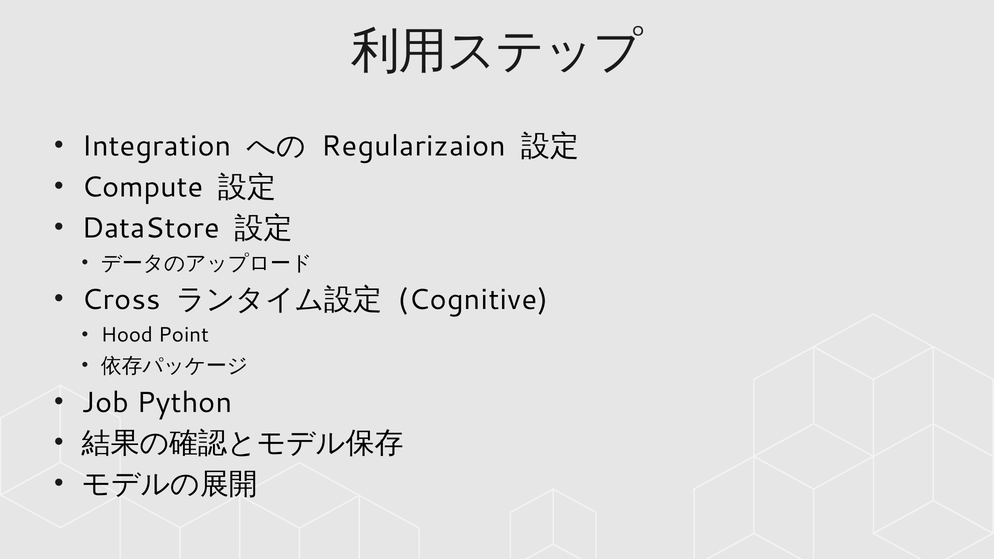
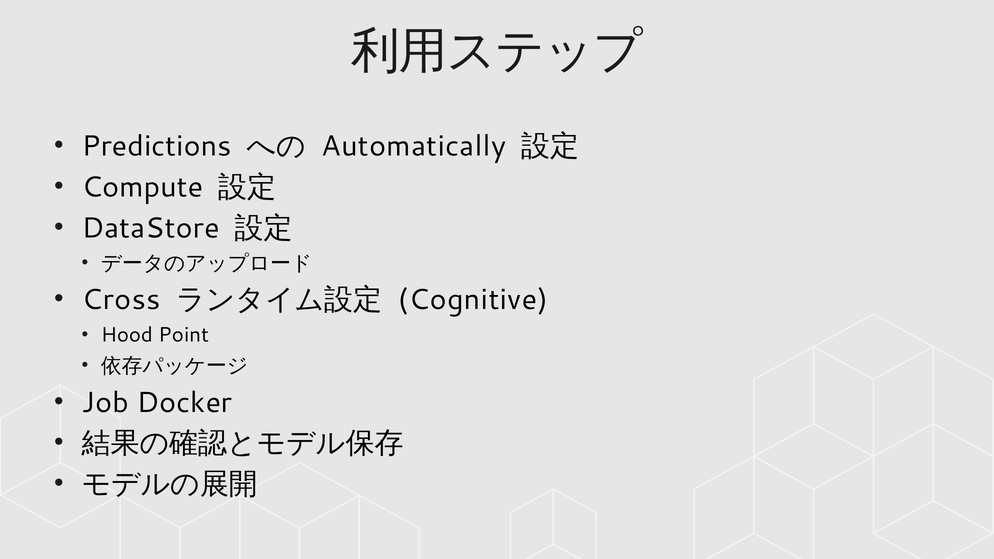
Integration: Integration -> Predictions
Regularizaion: Regularizaion -> Automatically
Python: Python -> Docker
